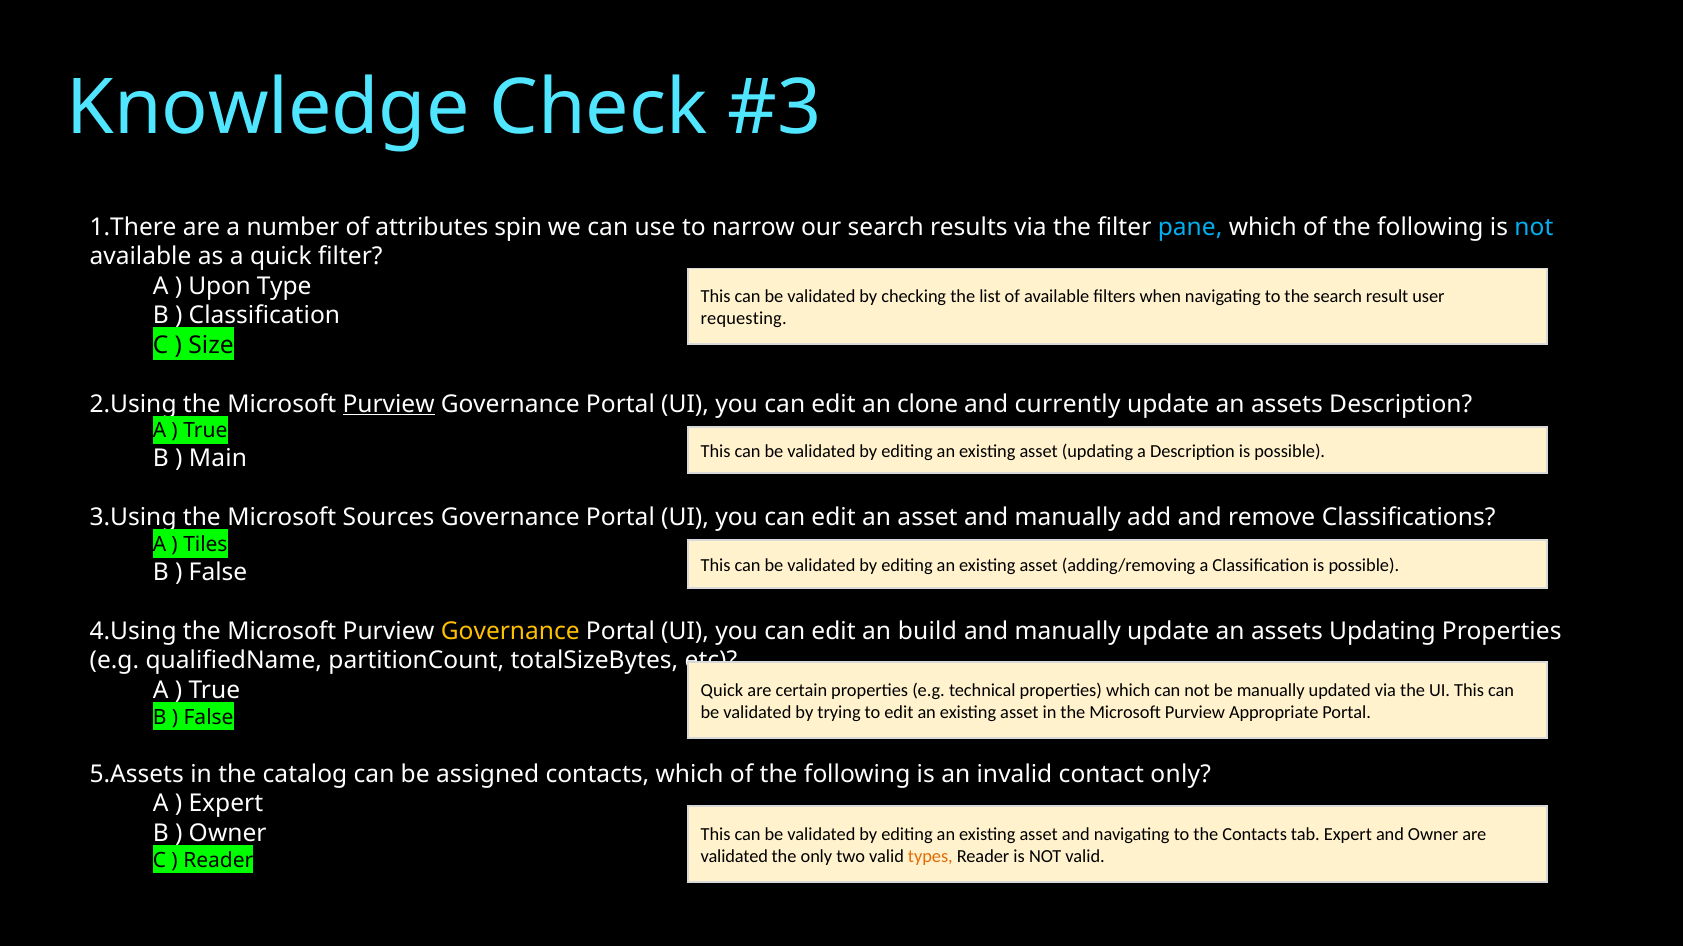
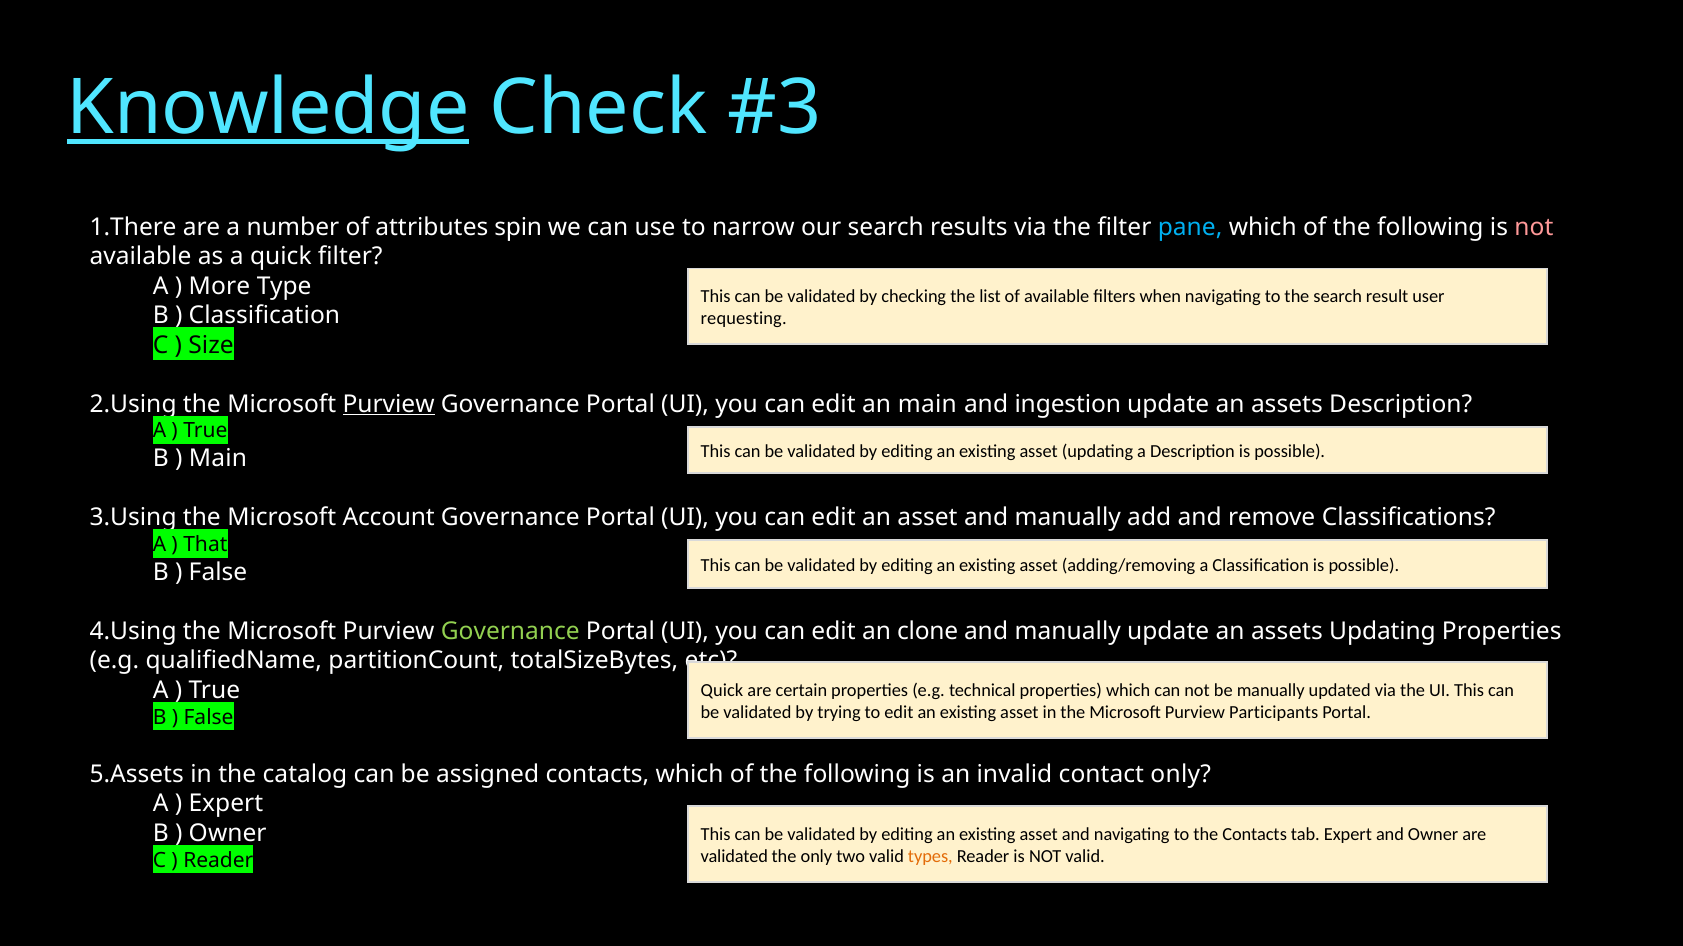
Knowledge underline: none -> present
not at (1534, 227) colour: light blue -> pink
Upon: Upon -> More
an clone: clone -> main
currently: currently -> ingestion
Sources: Sources -> Account
Tiles: Tiles -> That
Governance at (510, 632) colour: yellow -> light green
build: build -> clone
Appropriate: Appropriate -> Participants
